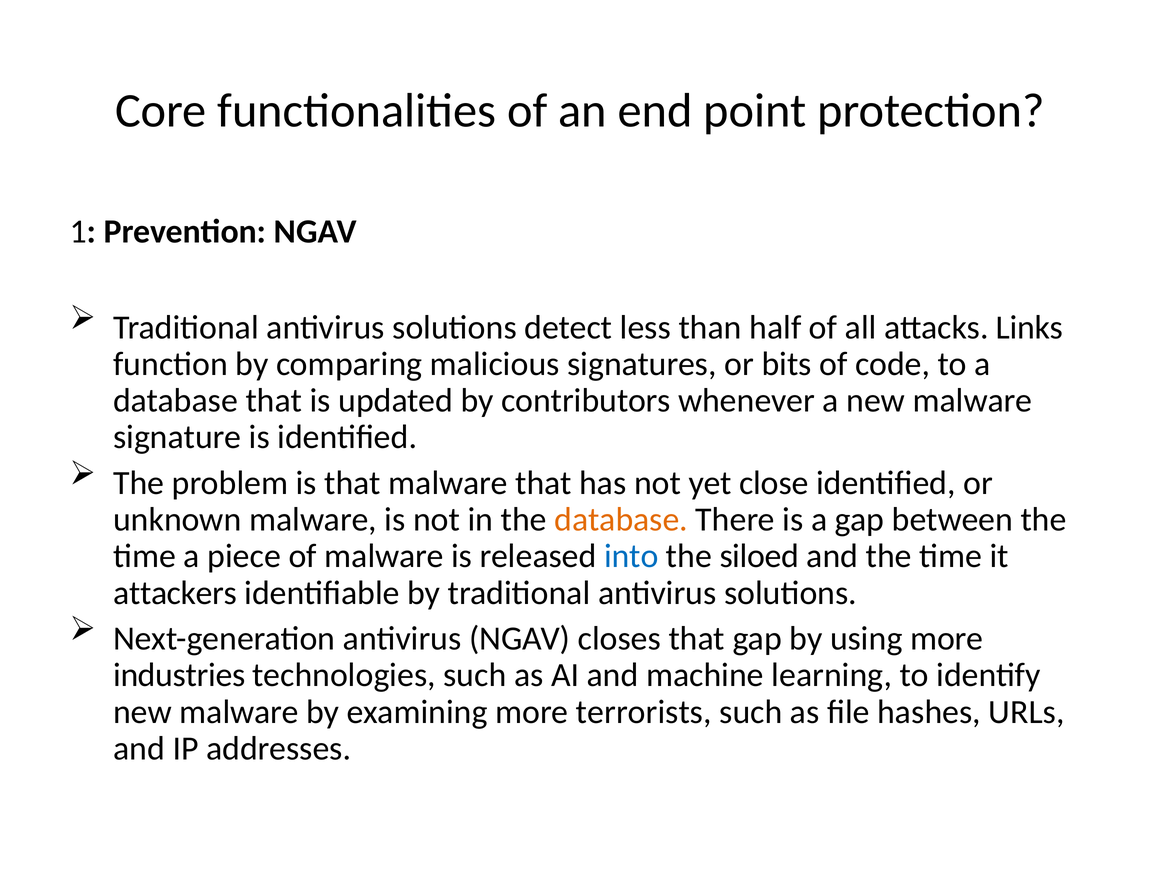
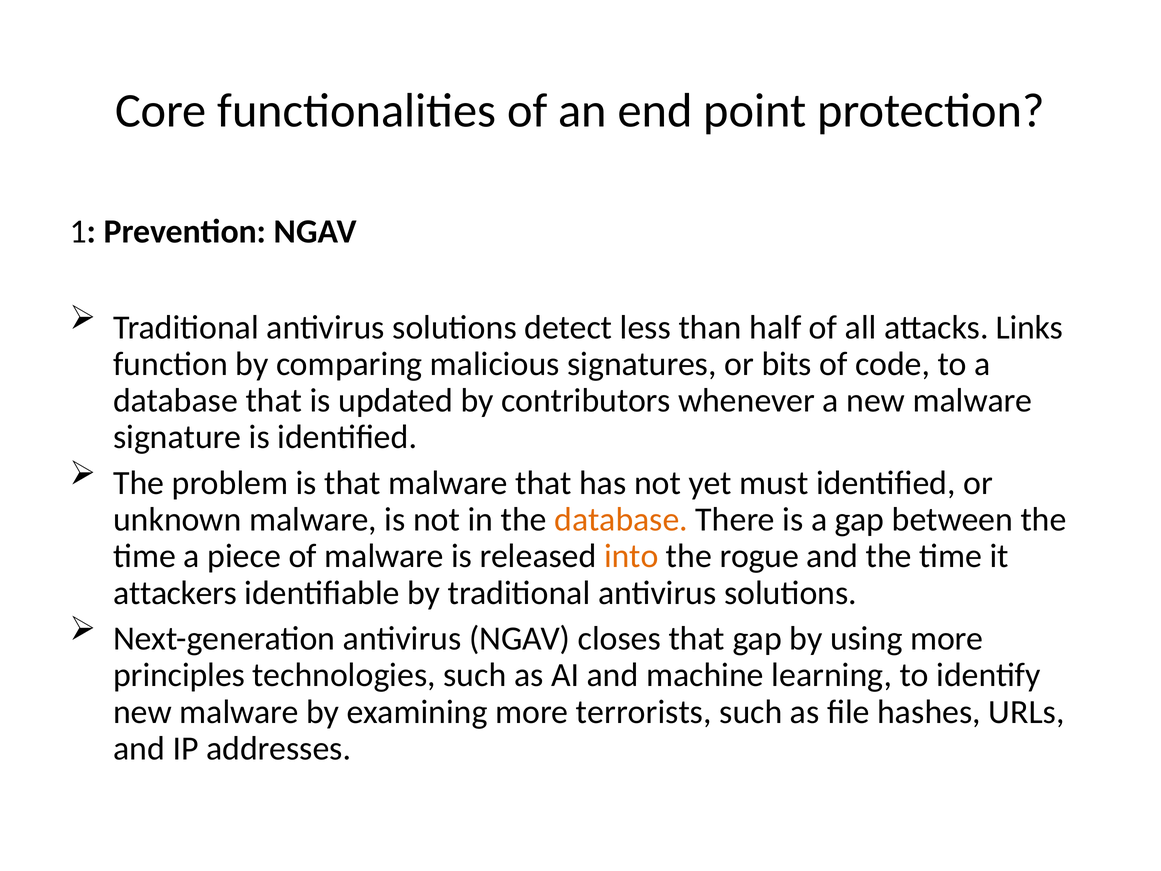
close: close -> must
into colour: blue -> orange
siloed: siloed -> rogue
industries: industries -> principles
